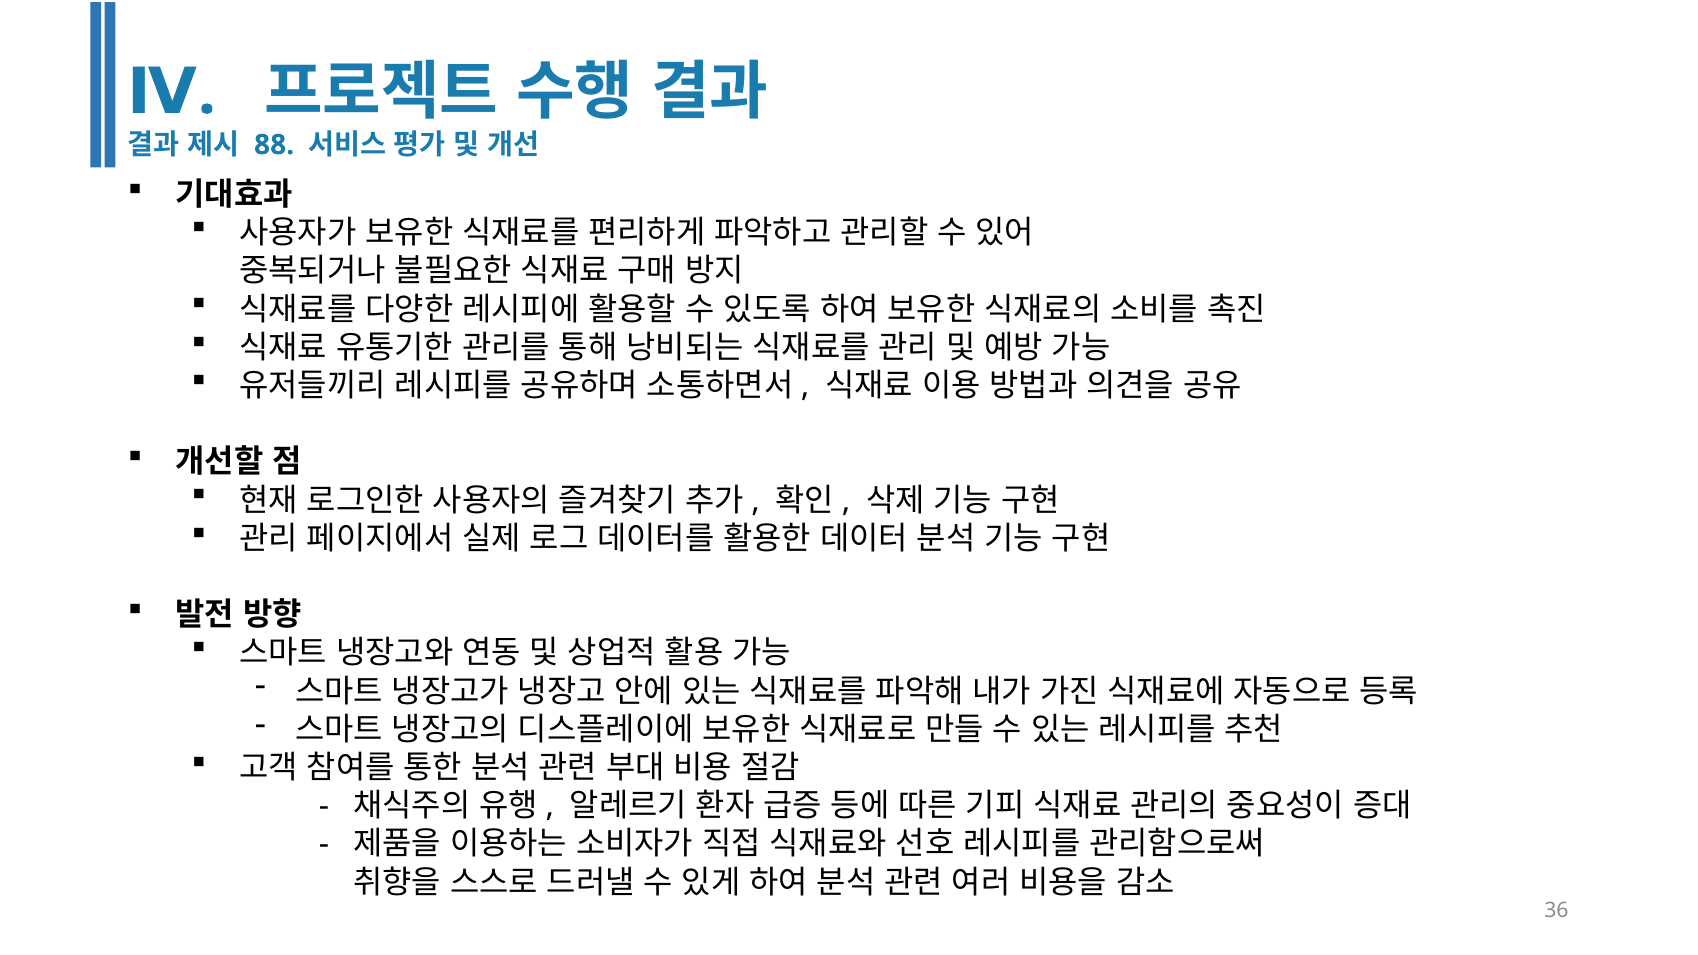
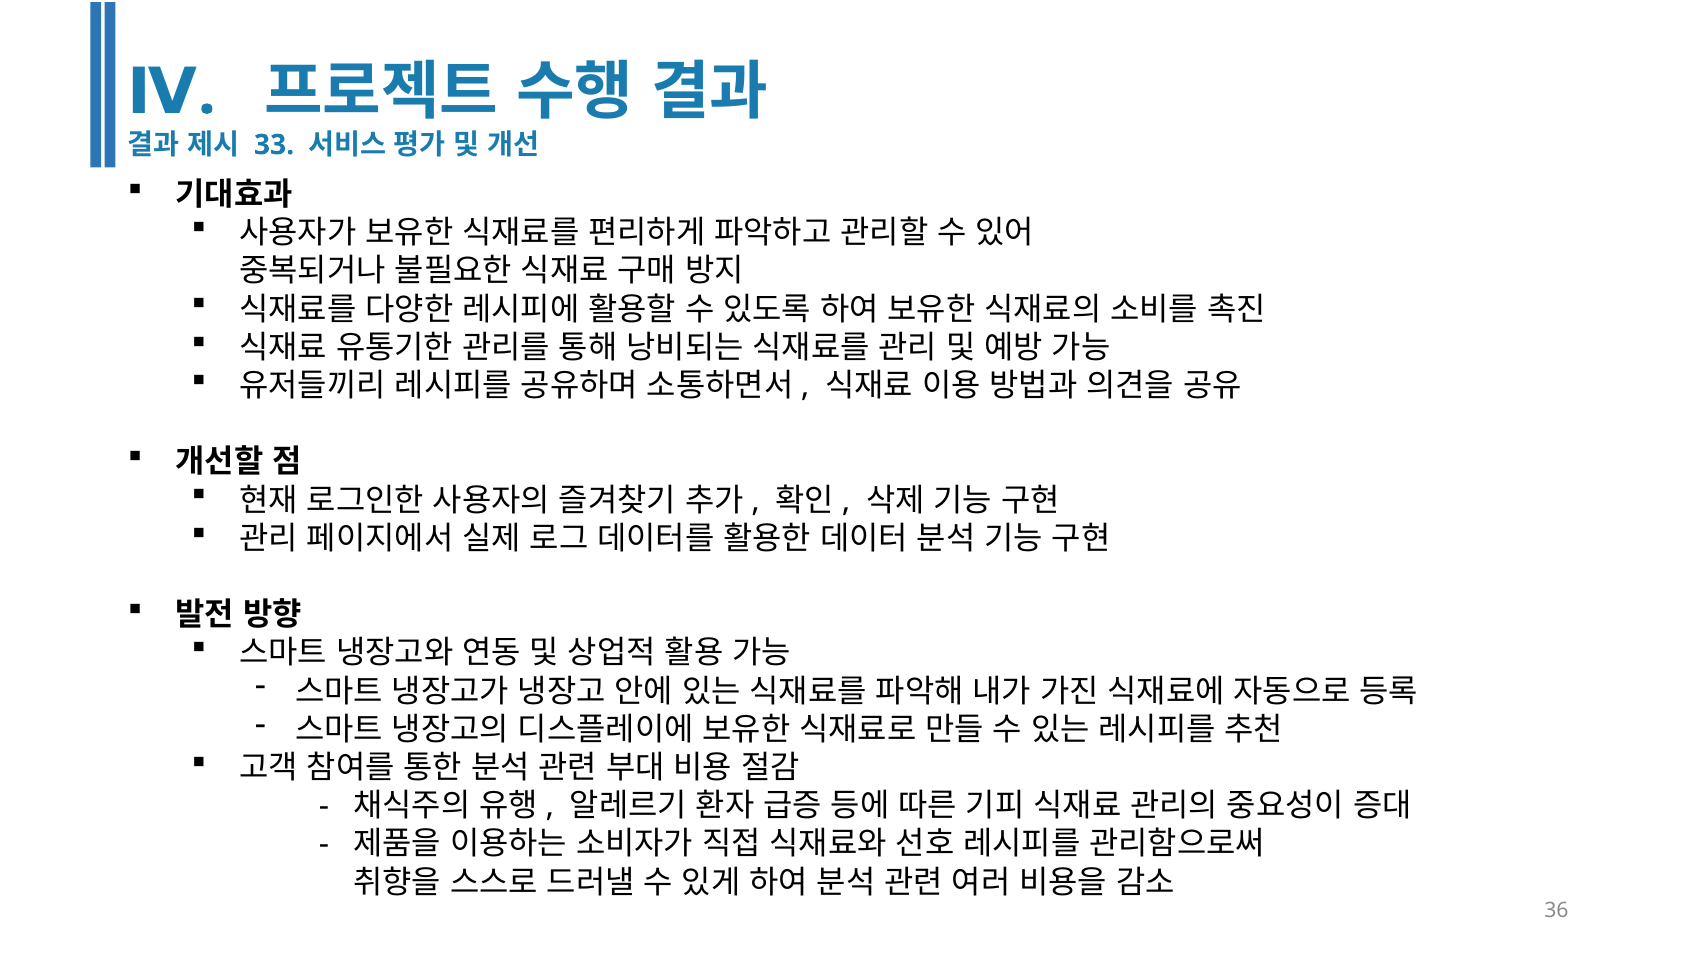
88: 88 -> 33
